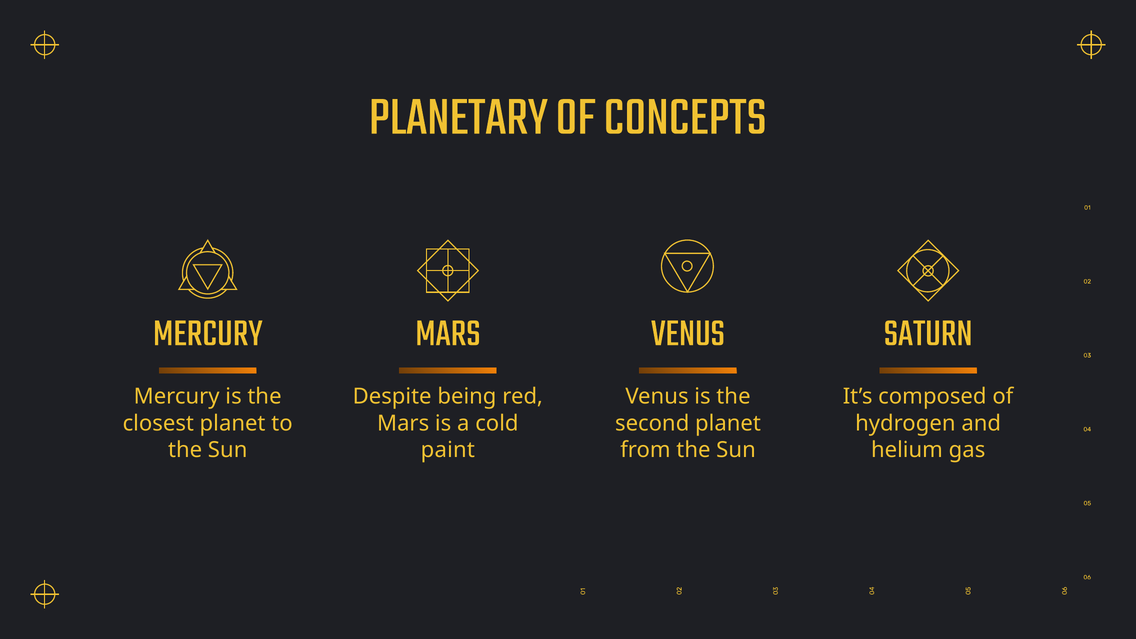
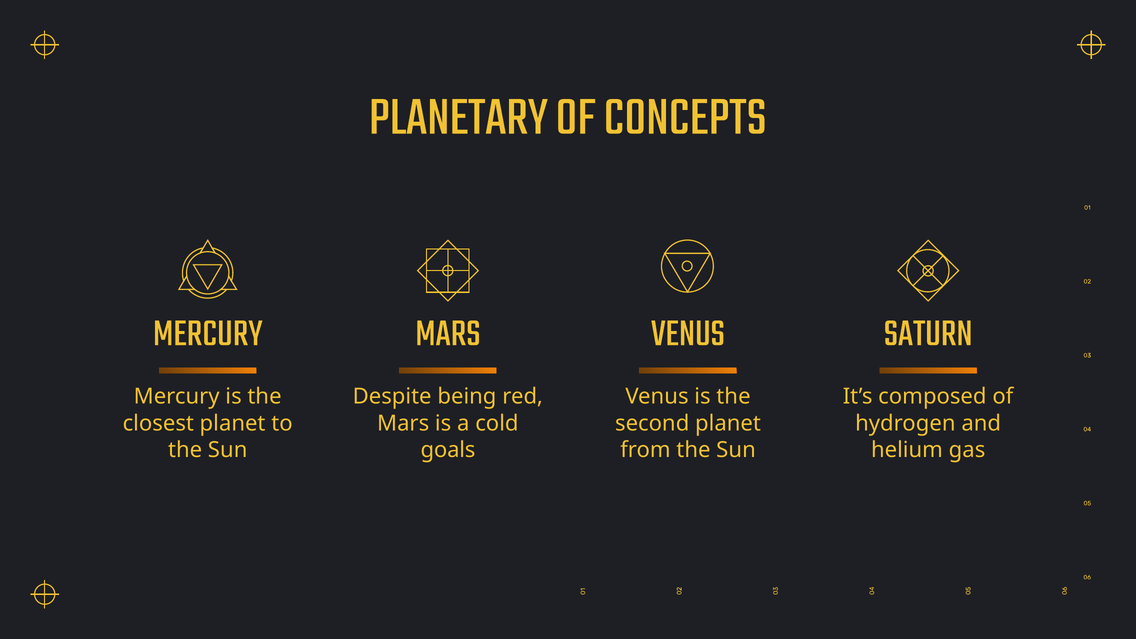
paint: paint -> goals
